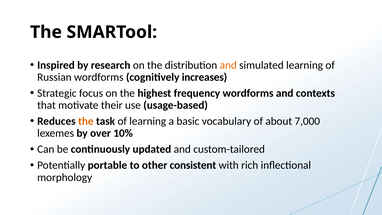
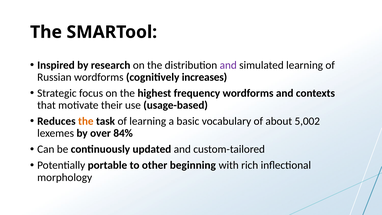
and at (228, 65) colour: orange -> purple
7,000: 7,000 -> 5,002
10%: 10% -> 84%
consistent: consistent -> beginning
